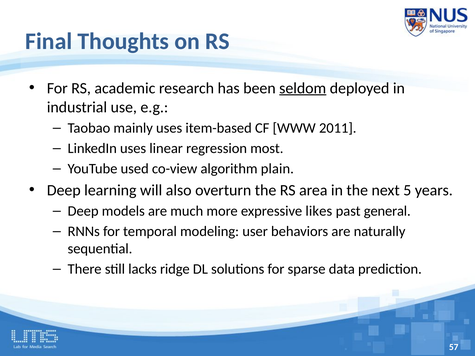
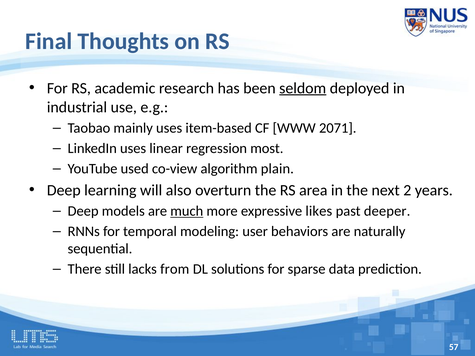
2011: 2011 -> 2071
5: 5 -> 2
much underline: none -> present
general: general -> deeper
ridge: ridge -> from
